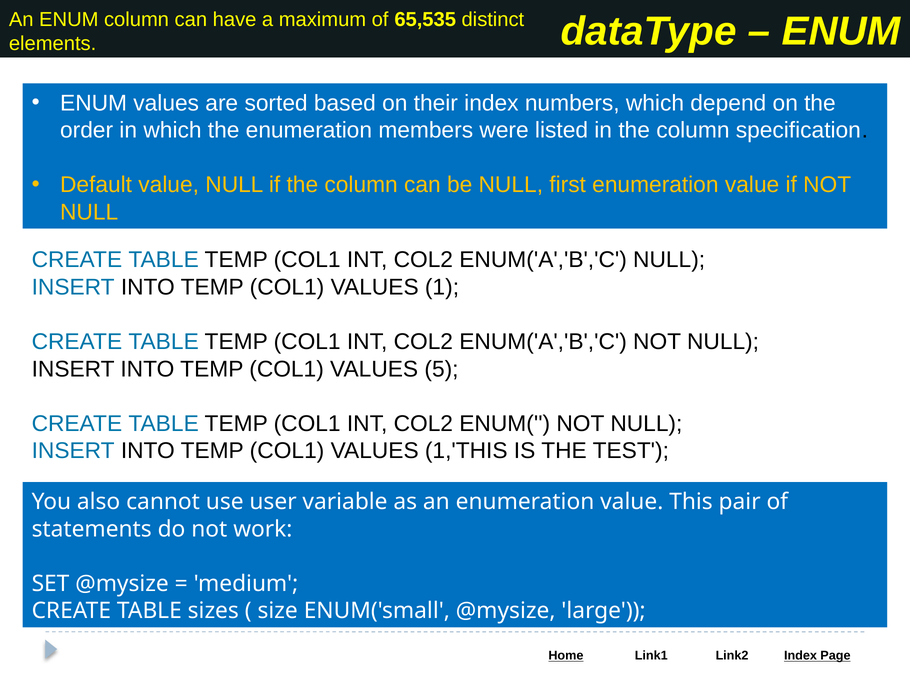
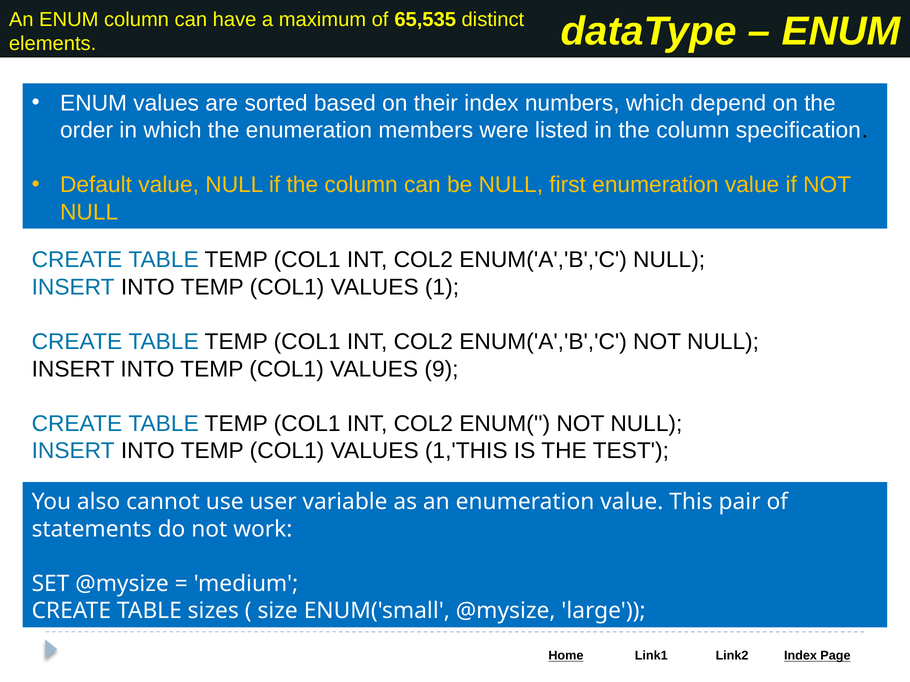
5: 5 -> 9
